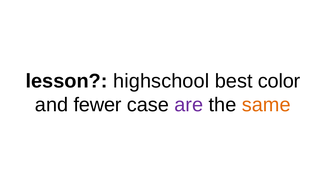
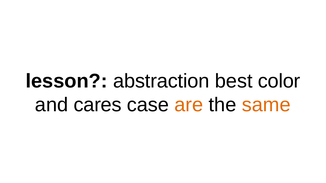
highschool: highschool -> abstraction
fewer: fewer -> cares
are colour: purple -> orange
